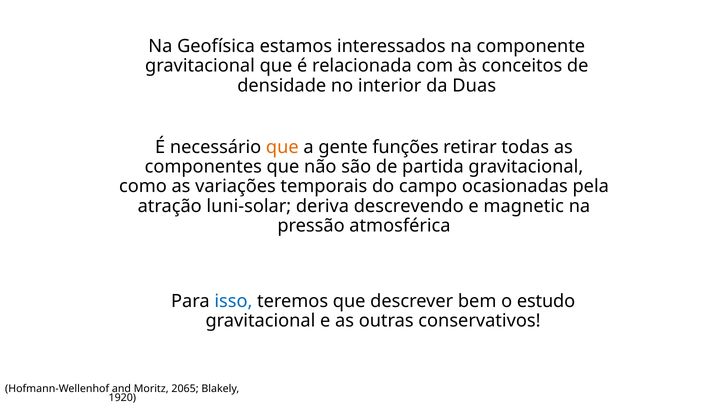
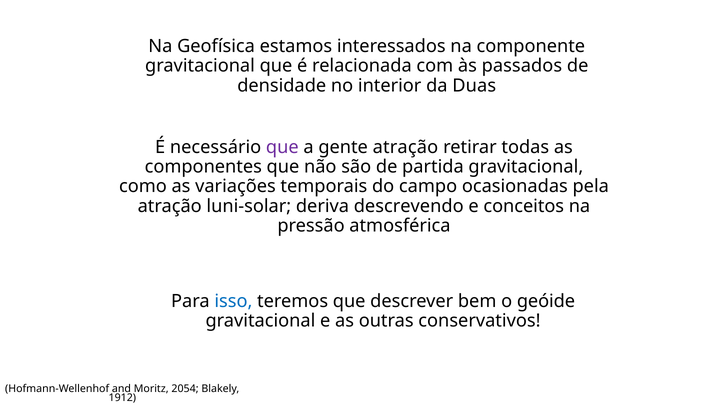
conceitos: conceitos -> passados
que at (282, 147) colour: orange -> purple
gente funções: funções -> atração
magnetic: magnetic -> conceitos
estudo: estudo -> geóide
2065: 2065 -> 2054
1920: 1920 -> 1912
